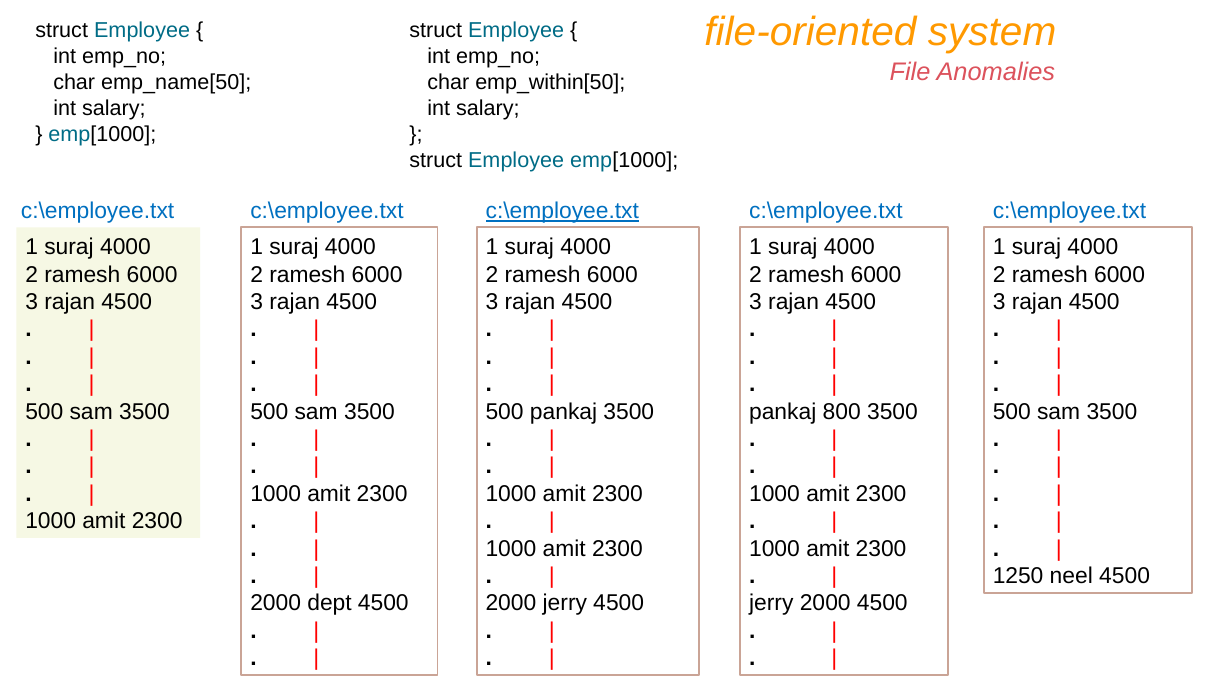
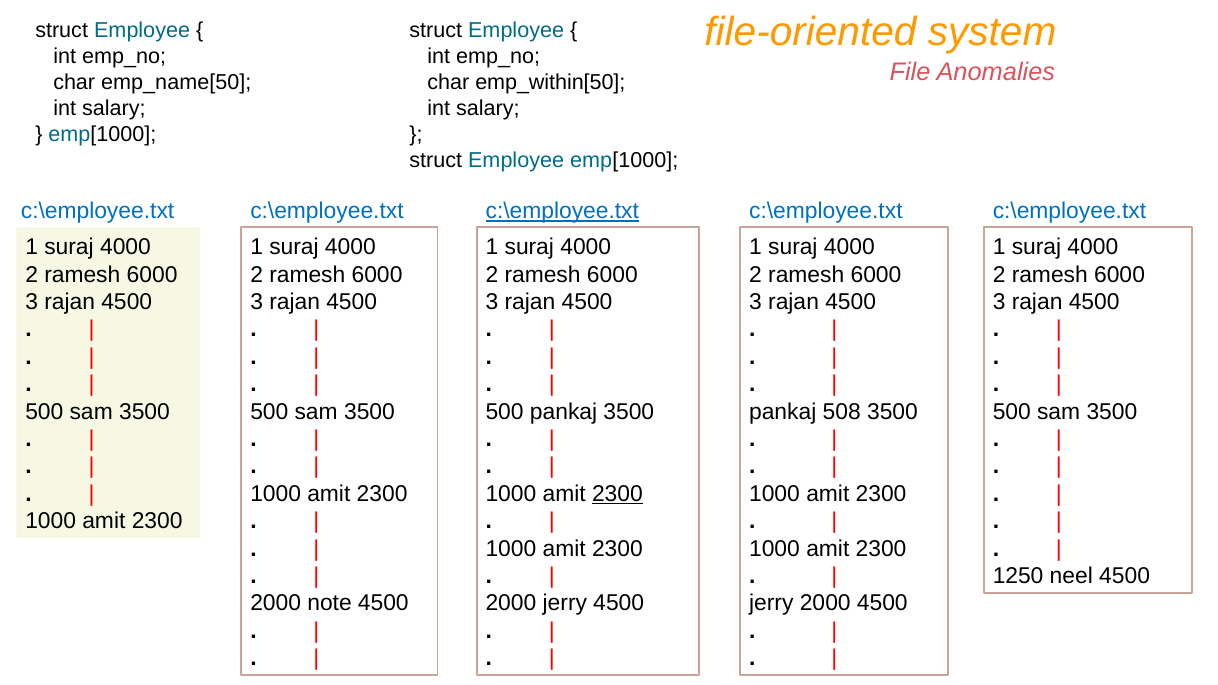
800: 800 -> 508
2300 at (617, 494) underline: none -> present
dept: dept -> note
